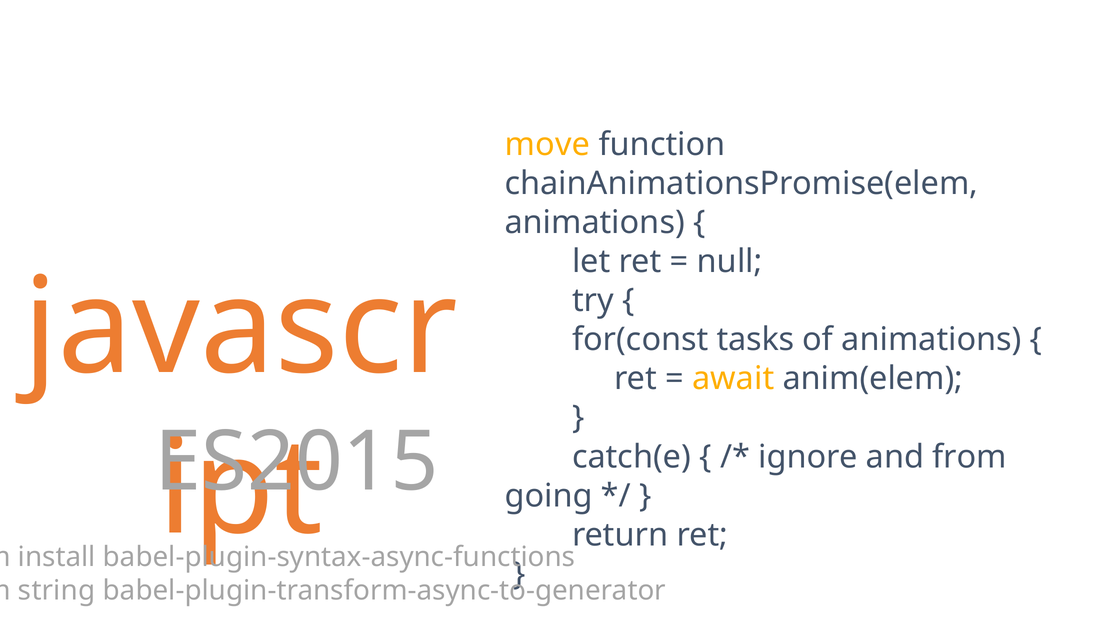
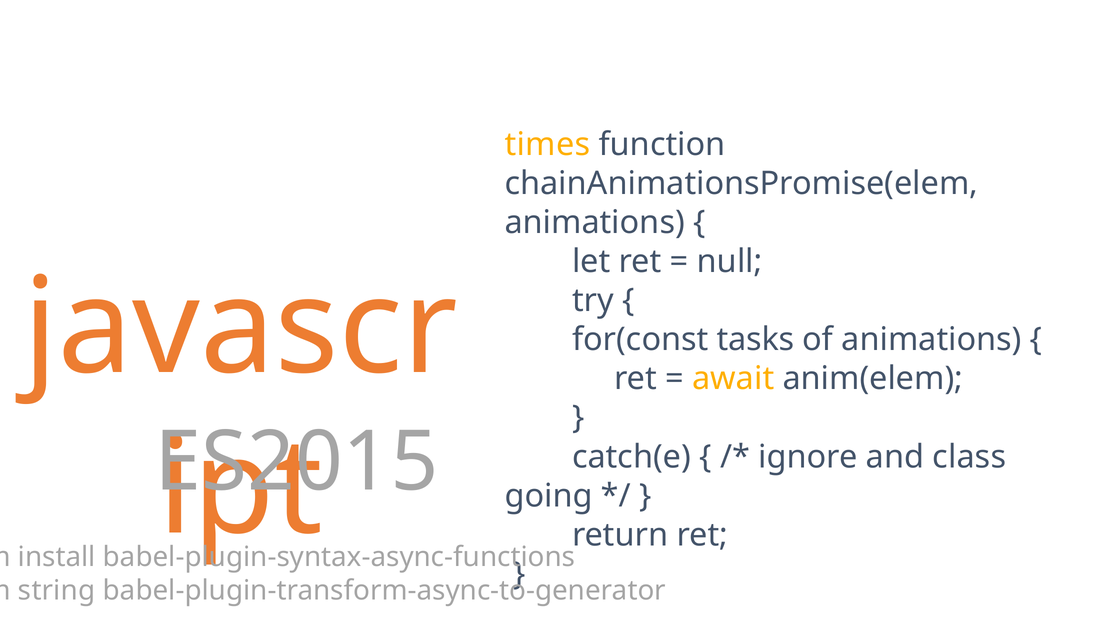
move: move -> times
from: from -> class
